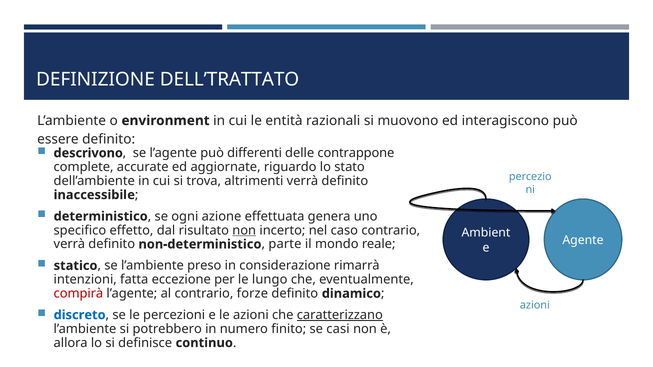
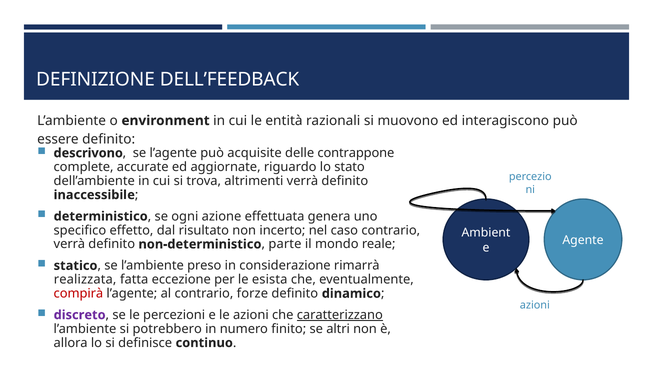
DELL’TRATTATO: DELL’TRATTATO -> DELL’FEEDBACK
differenti: differenti -> acquisite
non at (244, 230) underline: present -> none
intenzioni: intenzioni -> realizzata
lungo: lungo -> esista
discreto colour: blue -> purple
casi: casi -> altri
